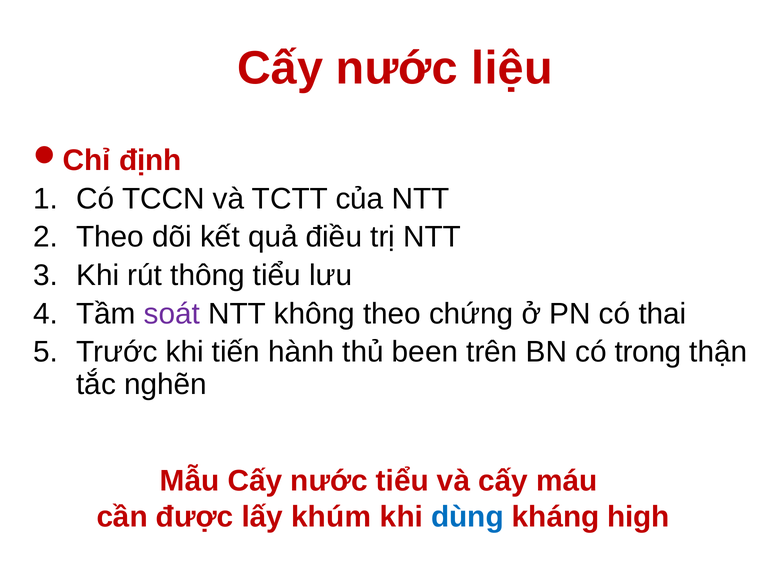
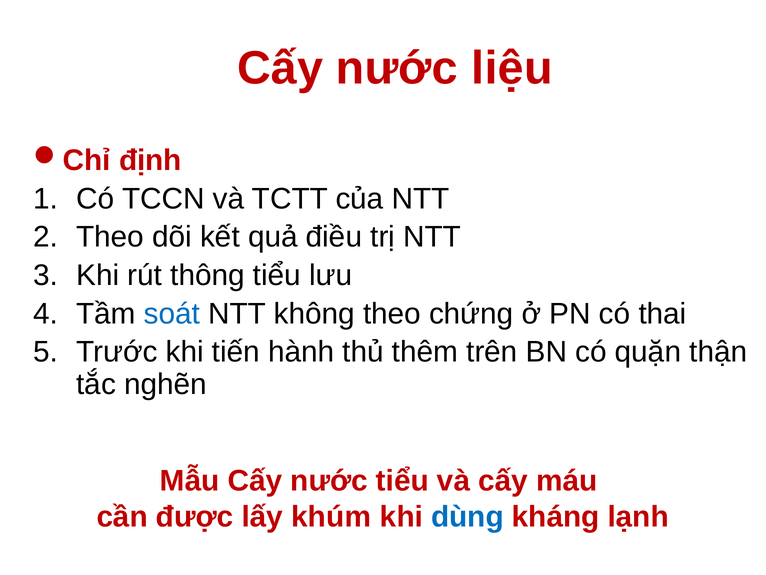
soát colour: purple -> blue
been: been -> thêm
trong: trong -> quặn
high: high -> lạnh
